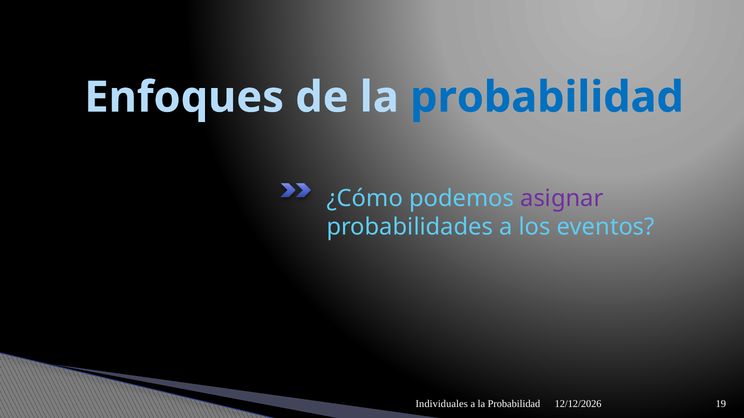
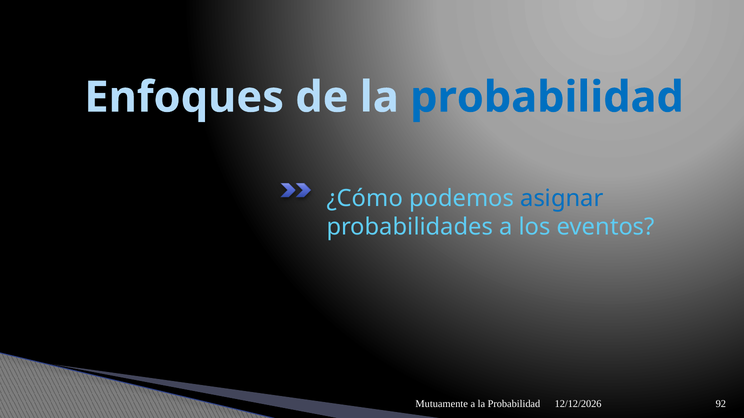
asignar colour: purple -> blue
Individuales: Individuales -> Mutuamente
19: 19 -> 92
